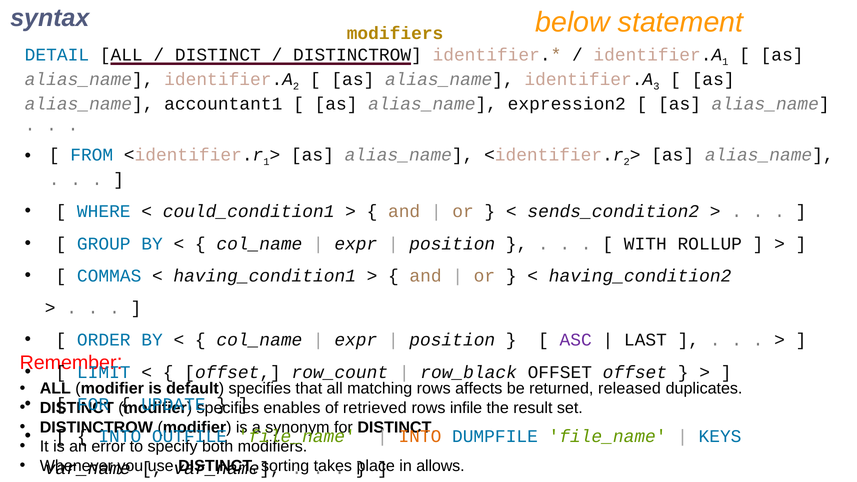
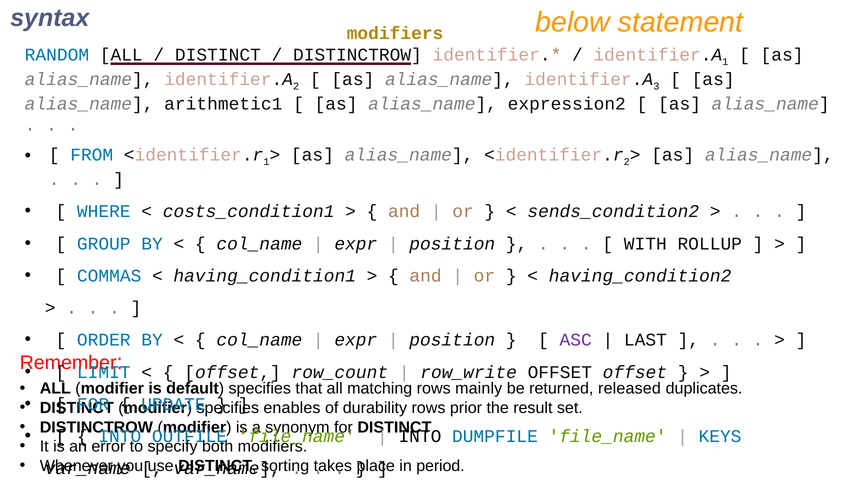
DETAIL: DETAIL -> RANDOM
accountant1: accountant1 -> arithmetic1
could_condition1: could_condition1 -> costs_condition1
row_black: row_black -> row_write
affects: affects -> mainly
retrieved: retrieved -> durability
infile: infile -> prior
INTO at (420, 437) colour: orange -> black
allows: allows -> period
